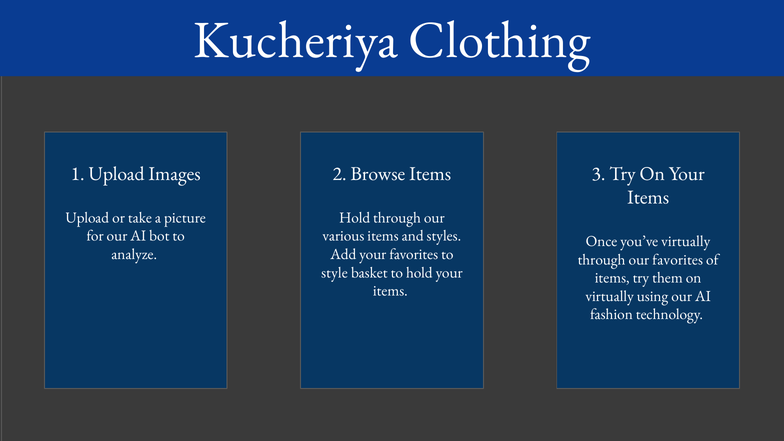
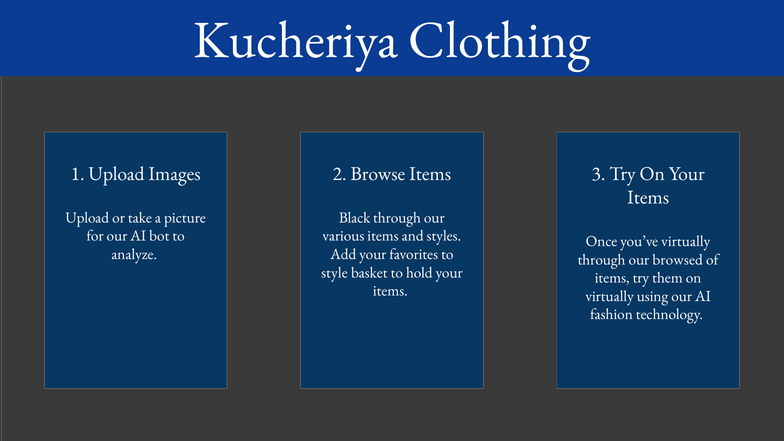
Hold at (355, 218): Hold -> Black
our favorites: favorites -> browsed
